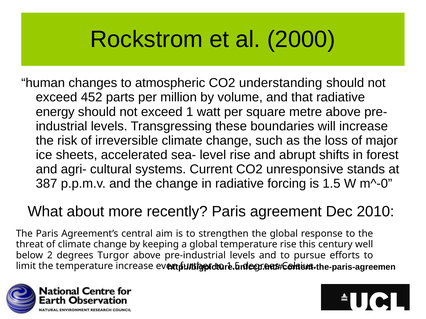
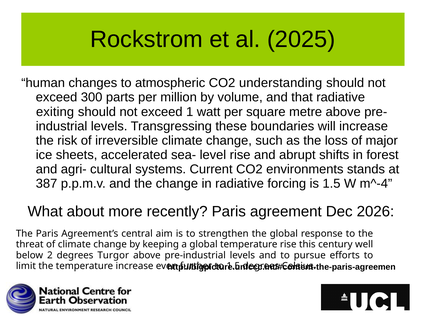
2000: 2000 -> 2025
452: 452 -> 300
energy: energy -> exiting
unresponsive: unresponsive -> environments
m^-0: m^-0 -> m^-4
2010: 2010 -> 2026
